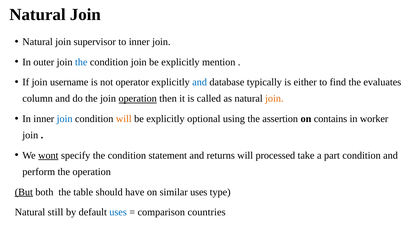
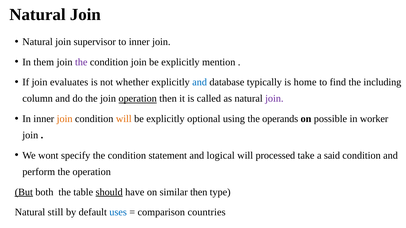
outer: outer -> them
the at (81, 62) colour: blue -> purple
username: username -> evaluates
operator: operator -> whether
either: either -> home
evaluates: evaluates -> including
join at (274, 99) colour: orange -> purple
join at (65, 119) colour: blue -> orange
assertion: assertion -> operands
contains: contains -> possible
wont underline: present -> none
returns: returns -> logical
part: part -> said
should underline: none -> present
similar uses: uses -> then
